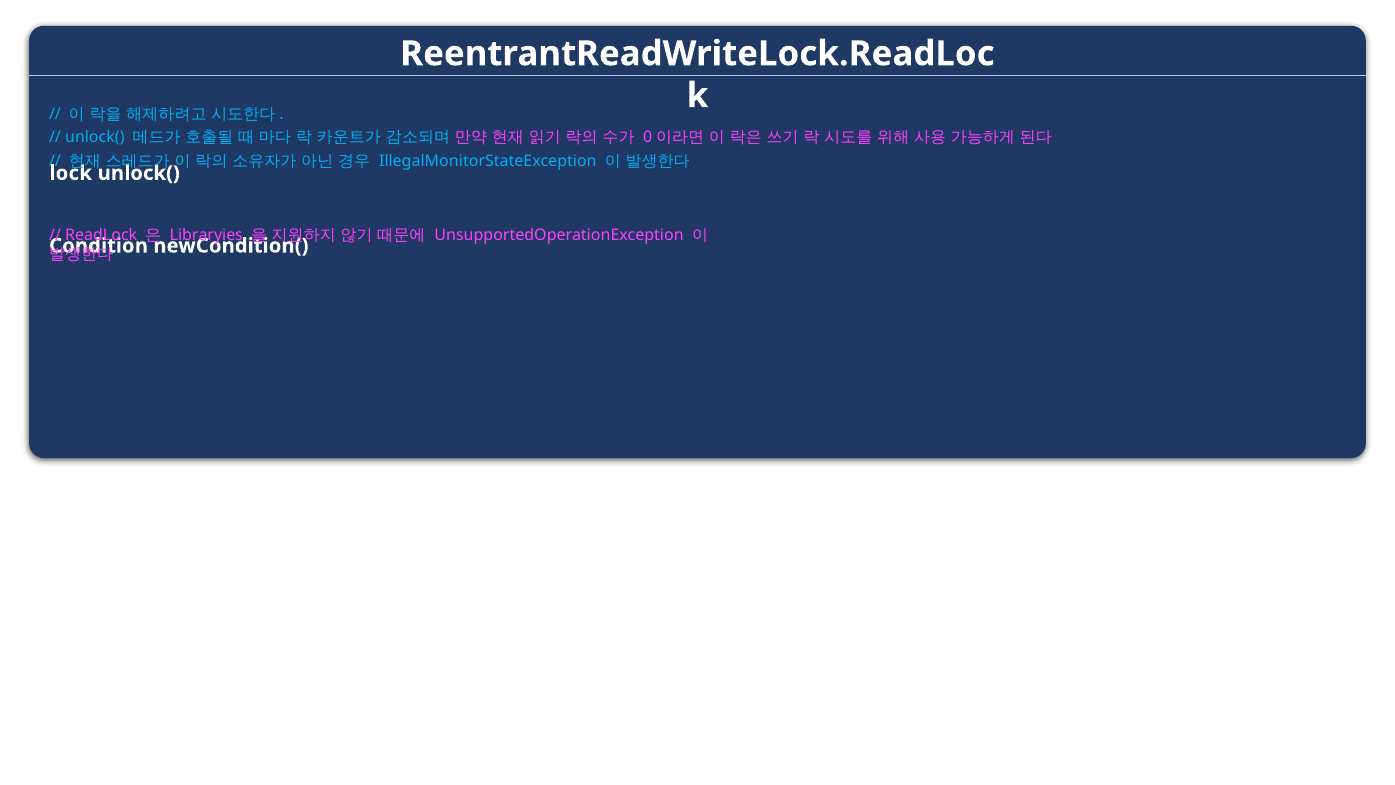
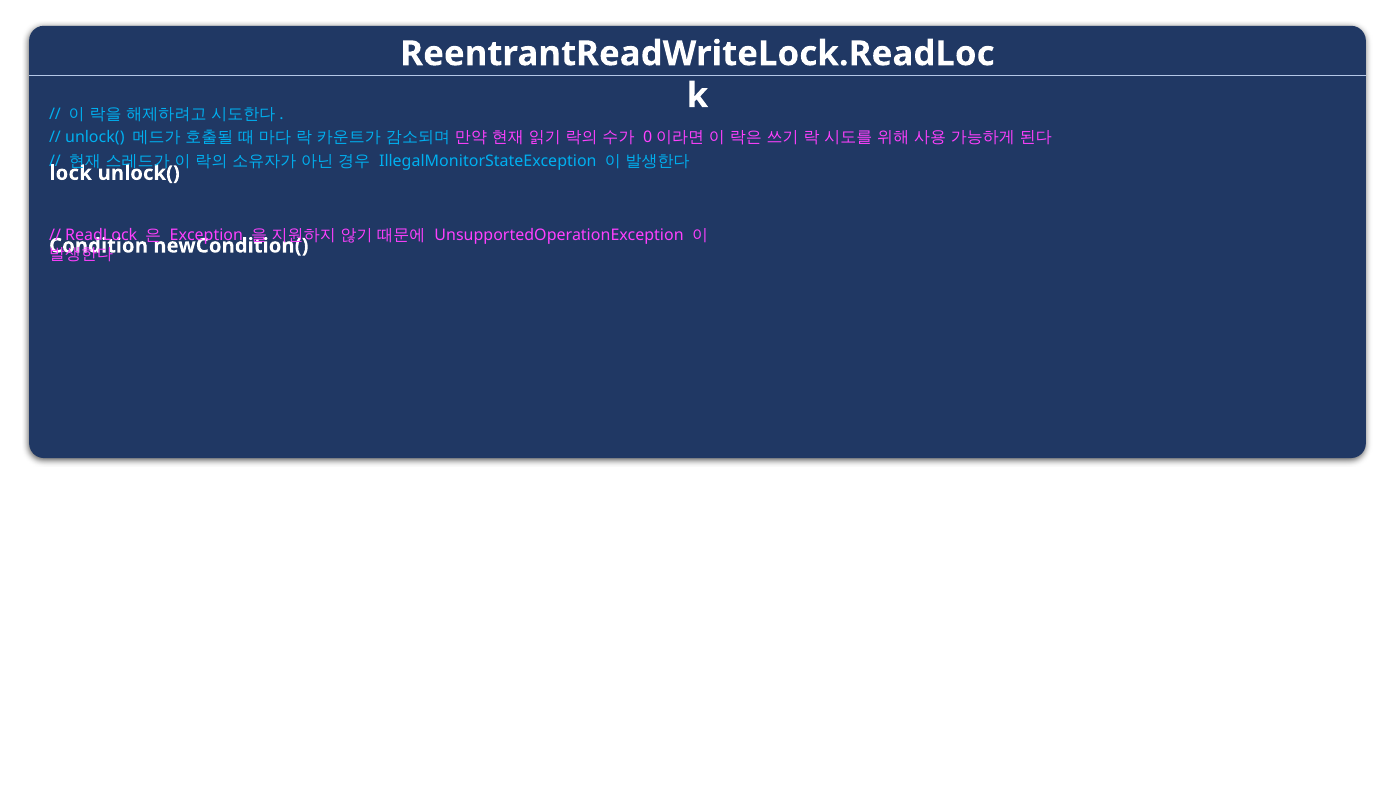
Libraryies: Libraryies -> Exception
